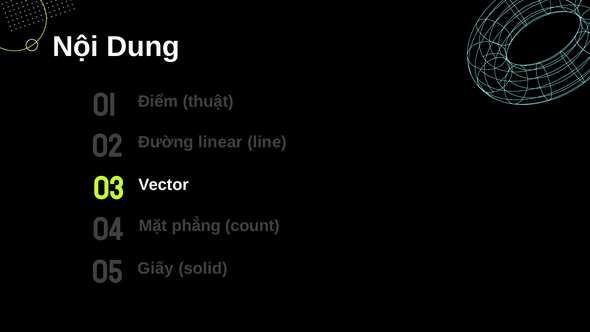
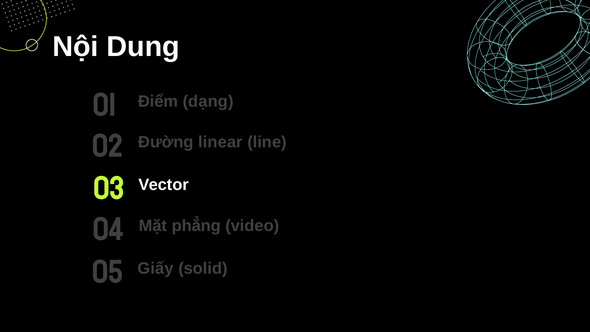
thuật: thuật -> dạng
count: count -> video
